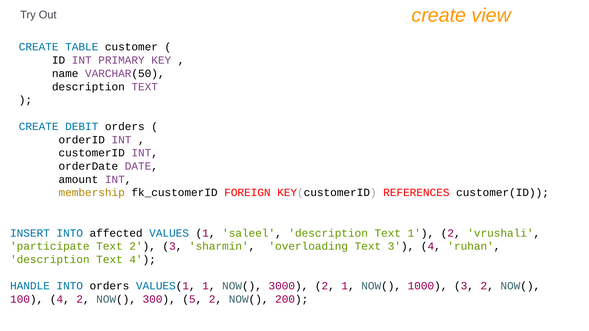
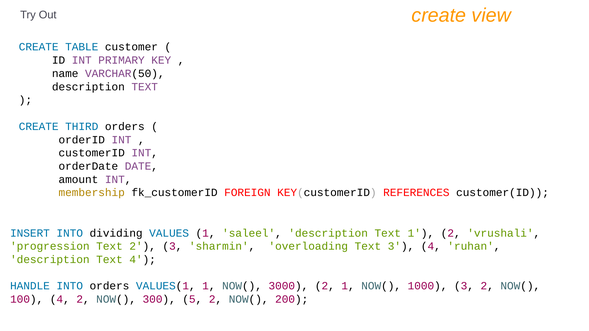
DEBIT: DEBIT -> THIRD
affected: affected -> dividing
participate: participate -> progression
